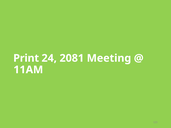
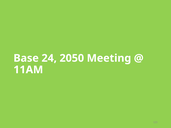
Print: Print -> Base
2081: 2081 -> 2050
